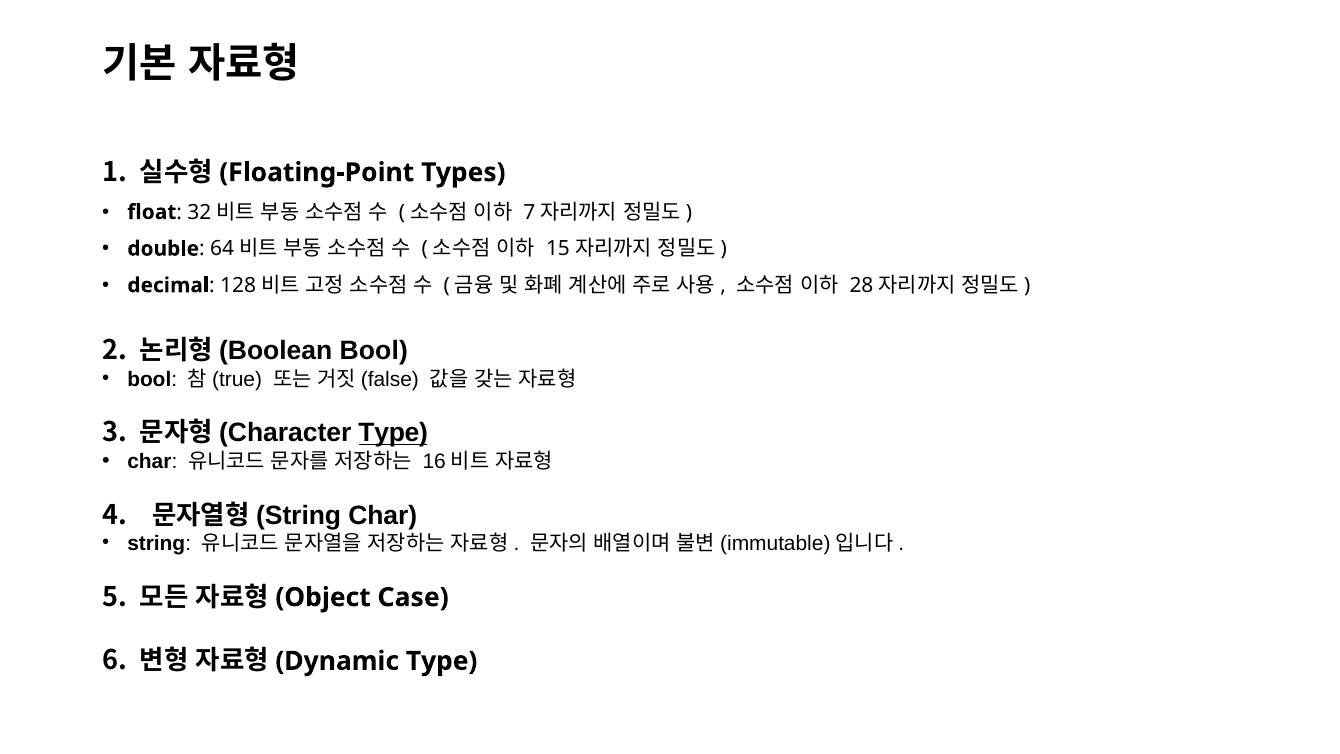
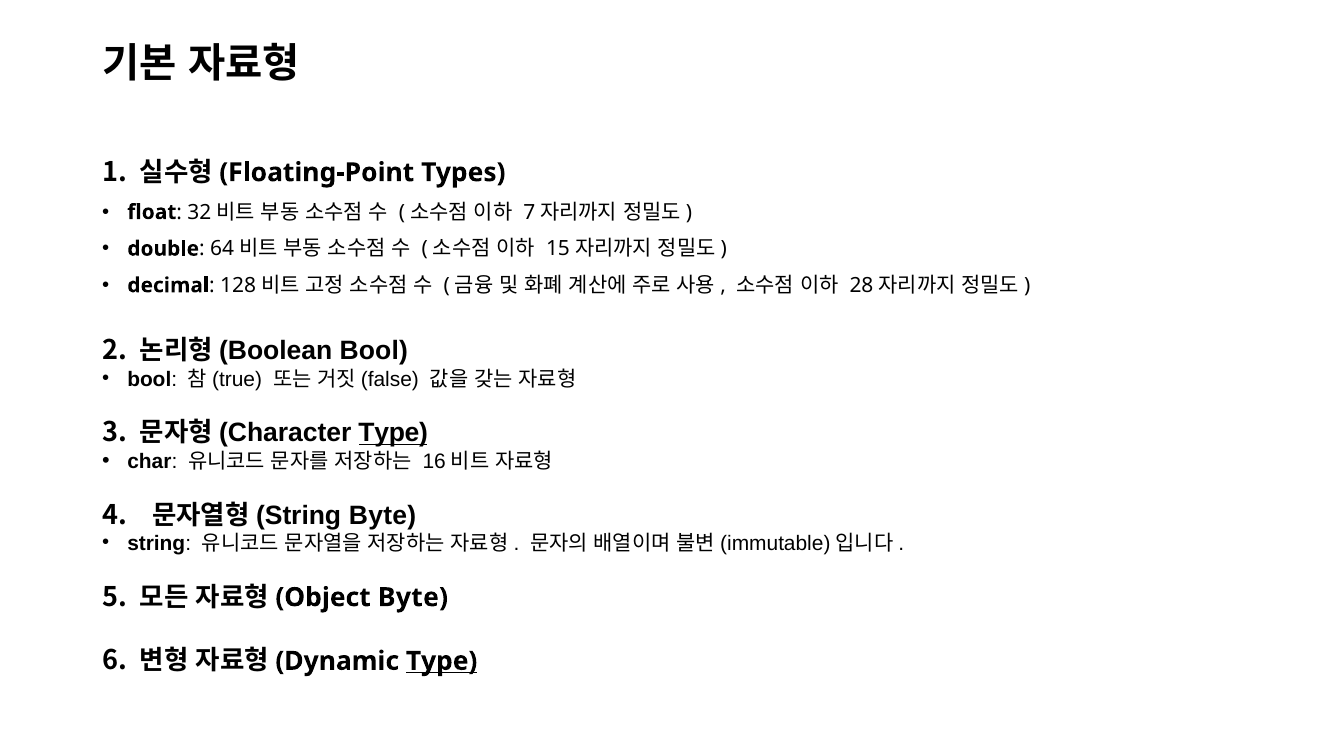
Char at (383, 515): Char -> Byte
Case at (413, 597): Case -> Byte
Type at (442, 661) underline: none -> present
